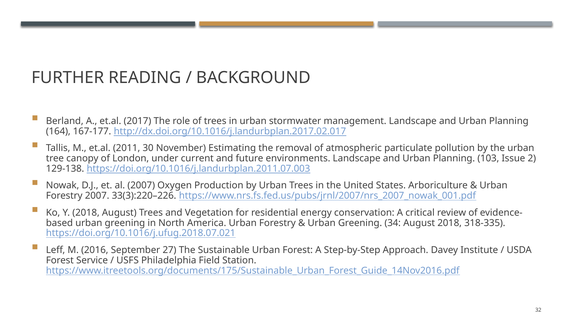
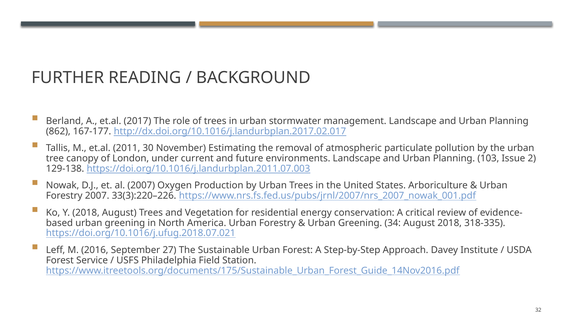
164: 164 -> 862
